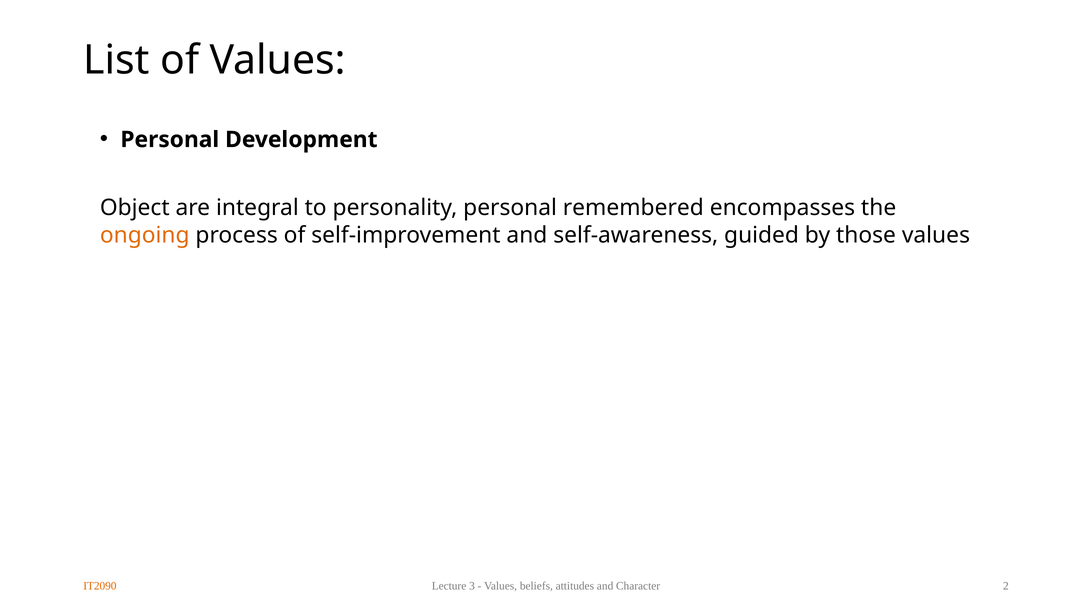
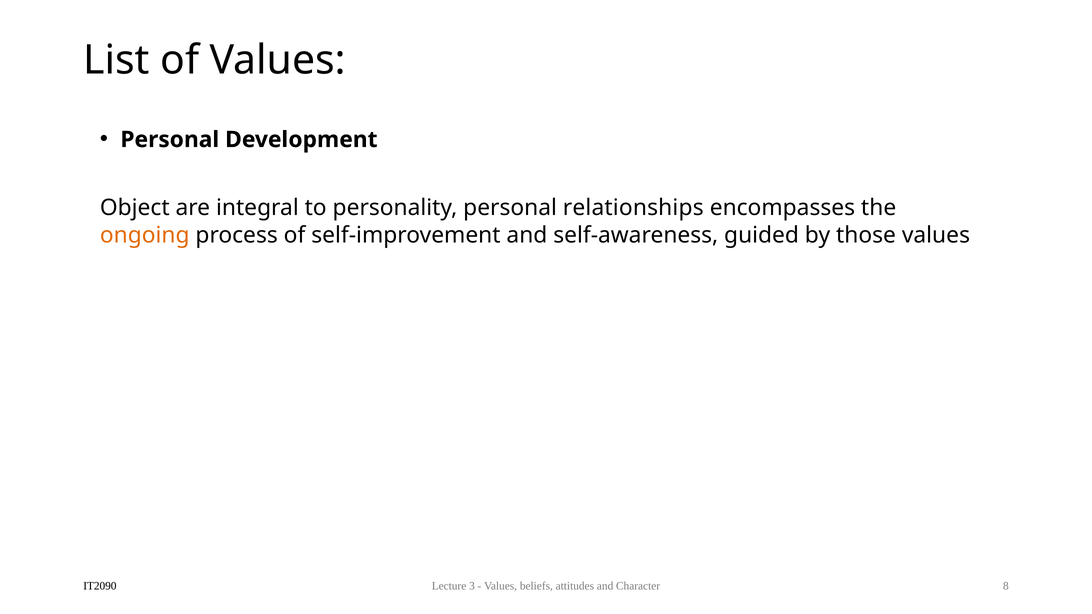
remembered: remembered -> relationships
IT2090 colour: orange -> black
2: 2 -> 8
